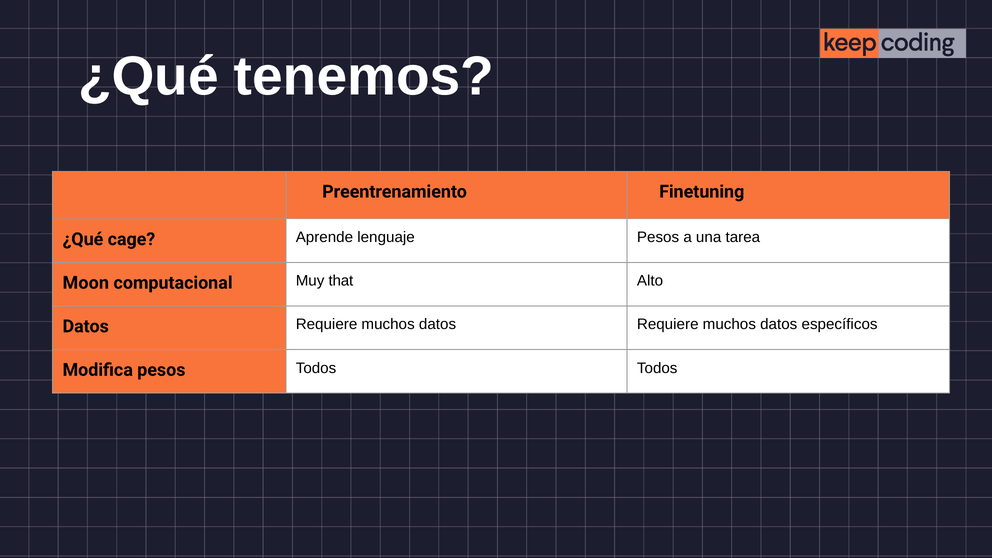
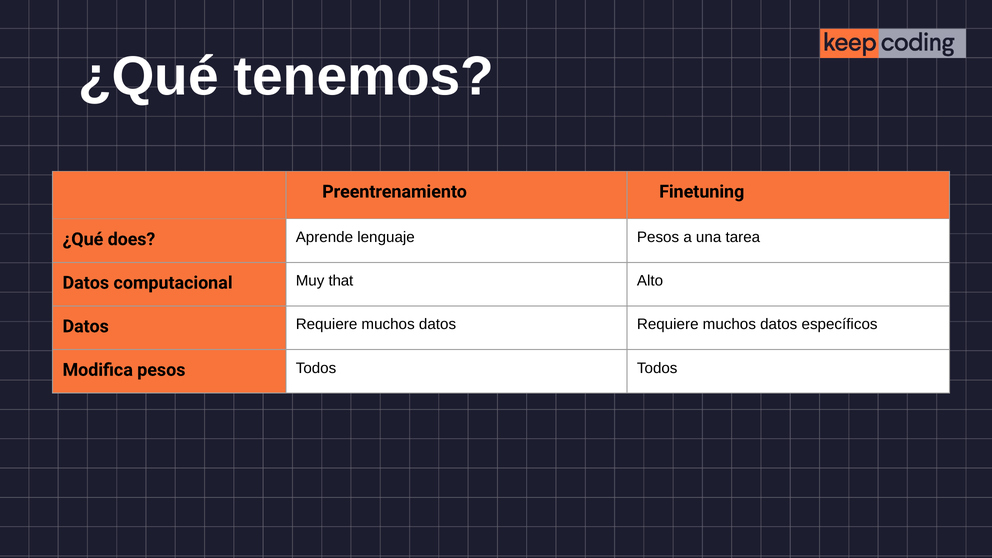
cage: cage -> does
Moon at (86, 283): Moon -> Datos
